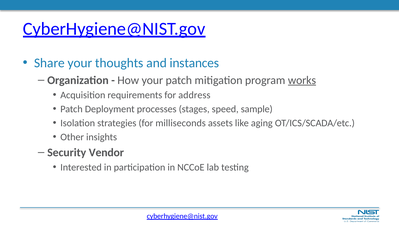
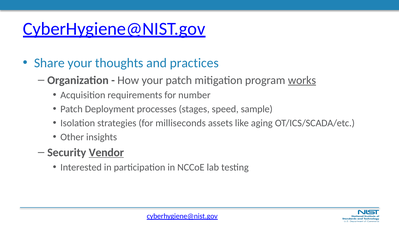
instances: instances -> practices
address: address -> number
Vendor underline: none -> present
